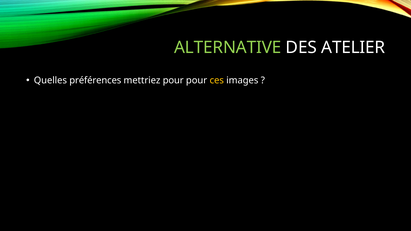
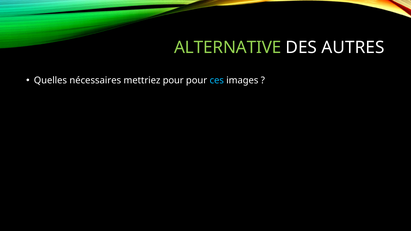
ATELIER: ATELIER -> AUTRES
préférences: préférences -> nécessaires
ces colour: yellow -> light blue
